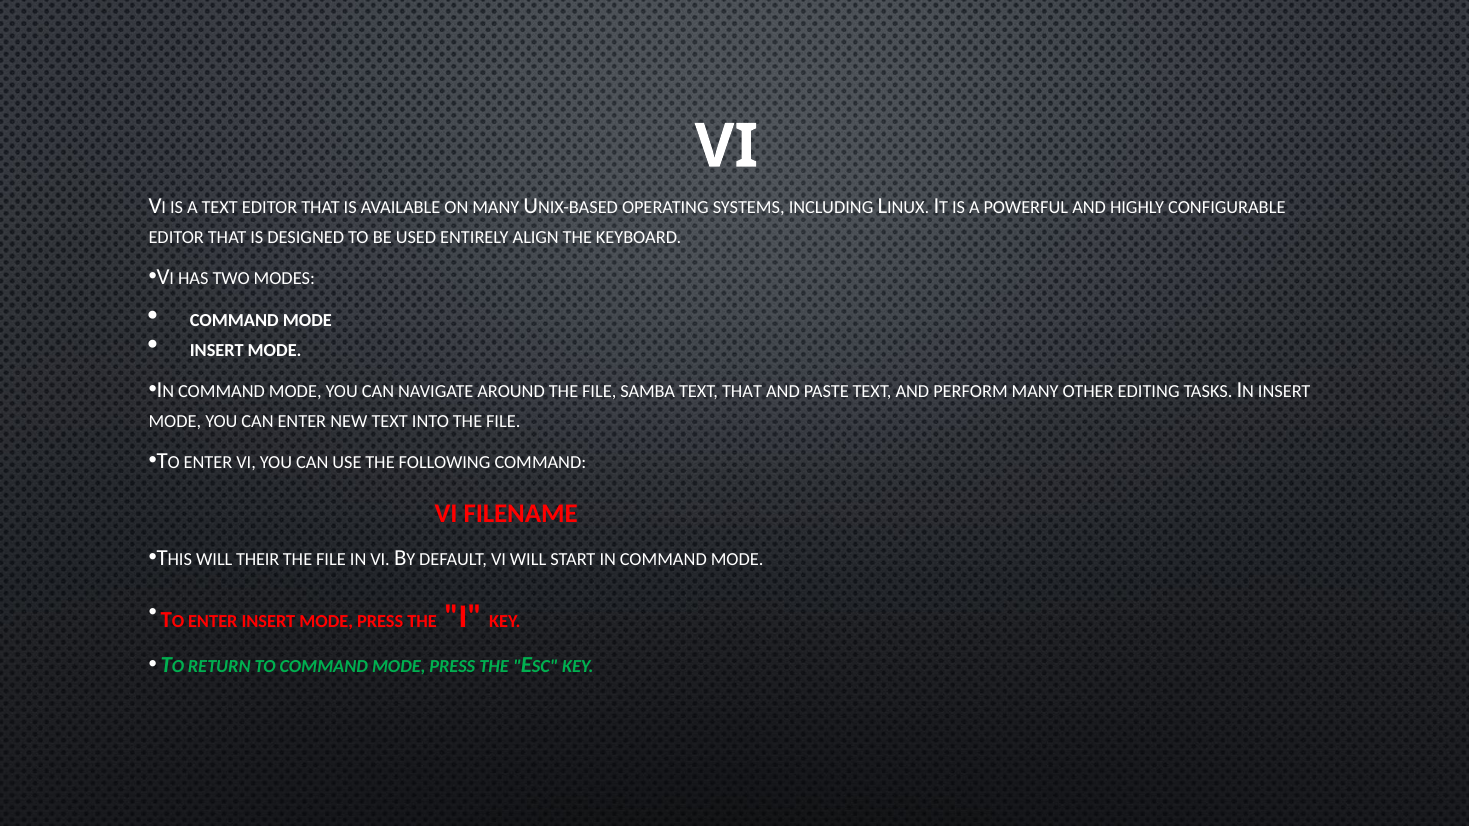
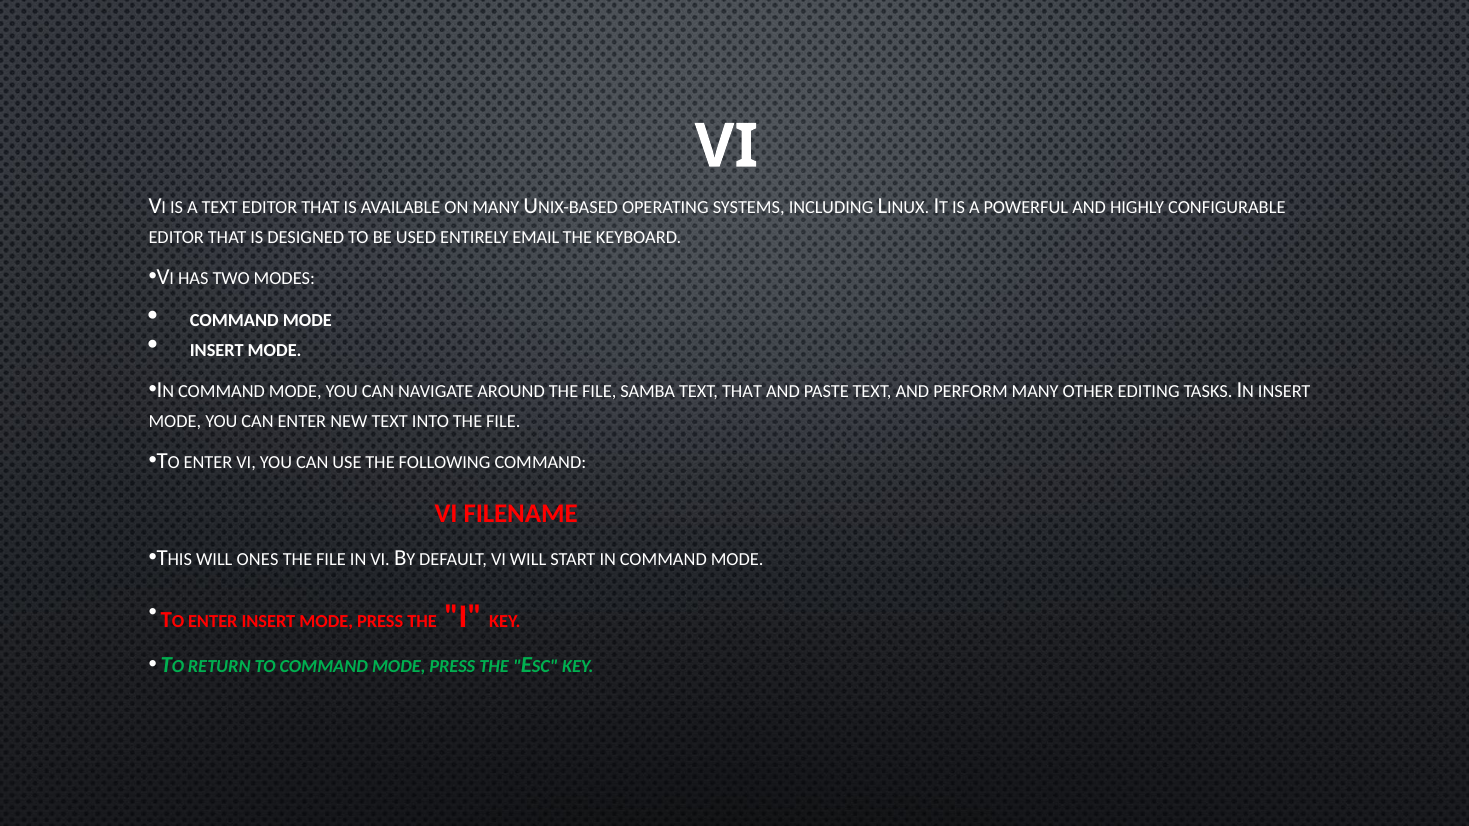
ALIGN: ALIGN -> EMAIL
THEIR: THEIR -> ONES
